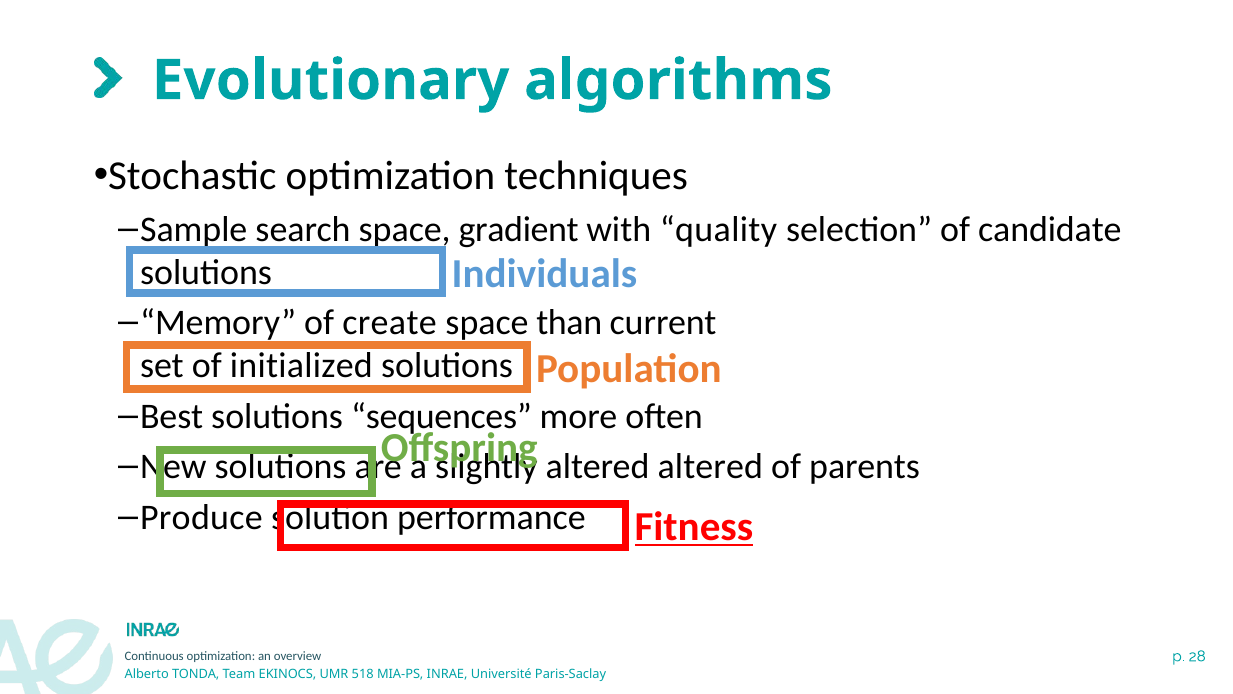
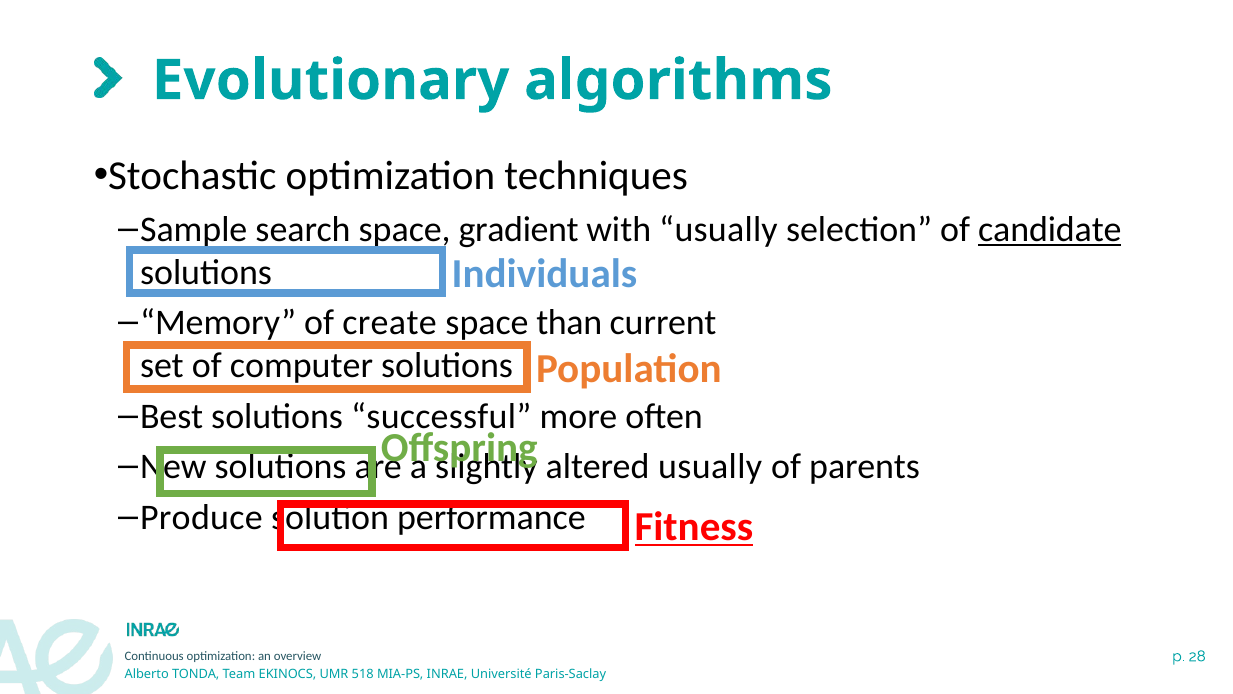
with quality: quality -> usually
candidate underline: none -> present
initialized: initialized -> computer
sequences: sequences -> successful
altered altered: altered -> usually
